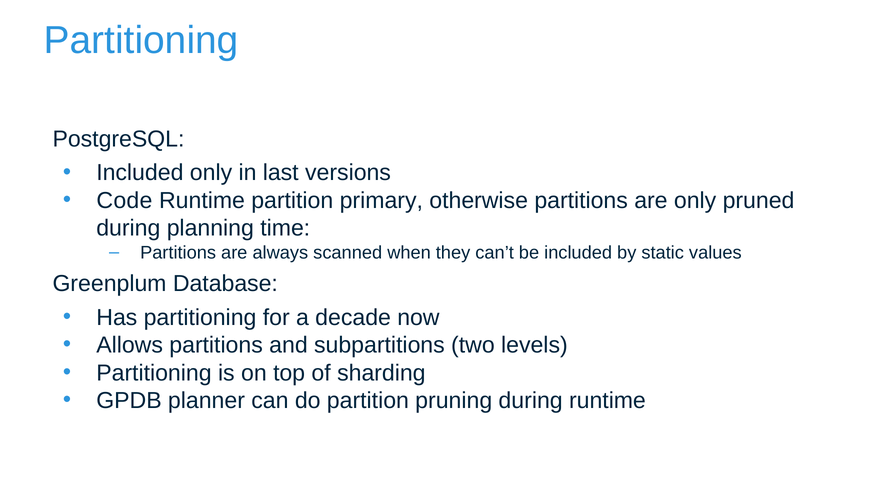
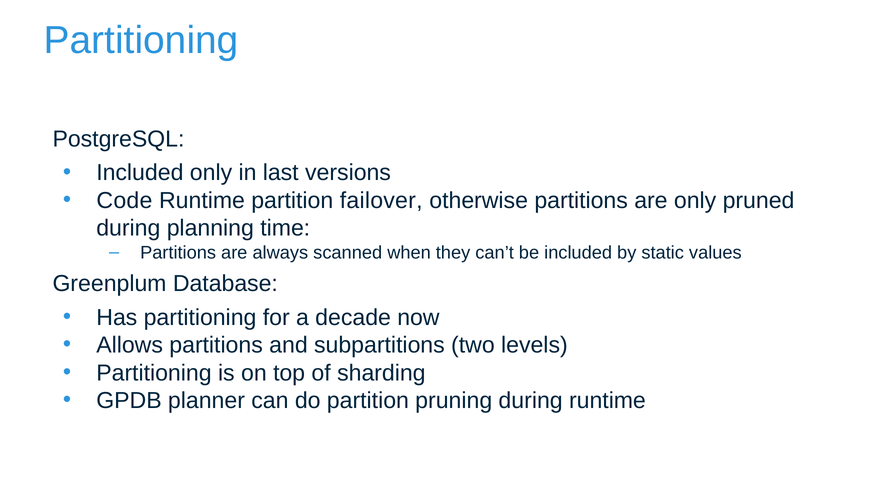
primary: primary -> failover
